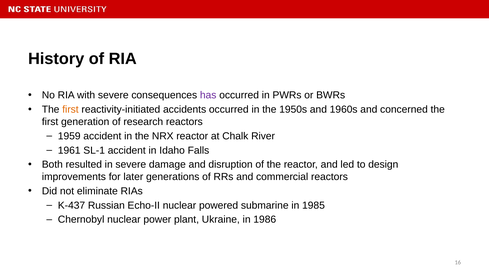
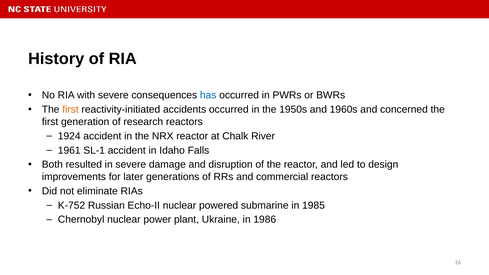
has colour: purple -> blue
1959: 1959 -> 1924
K-437: K-437 -> K-752
